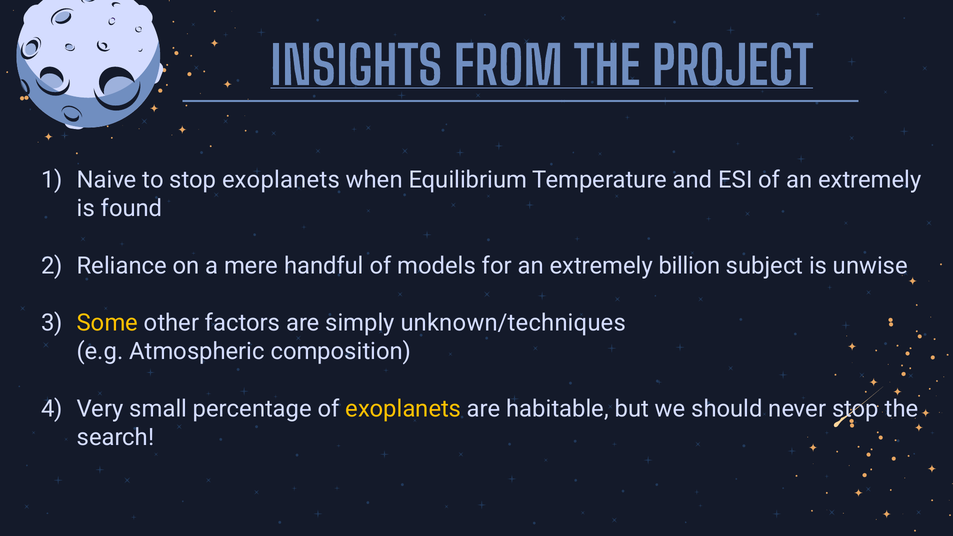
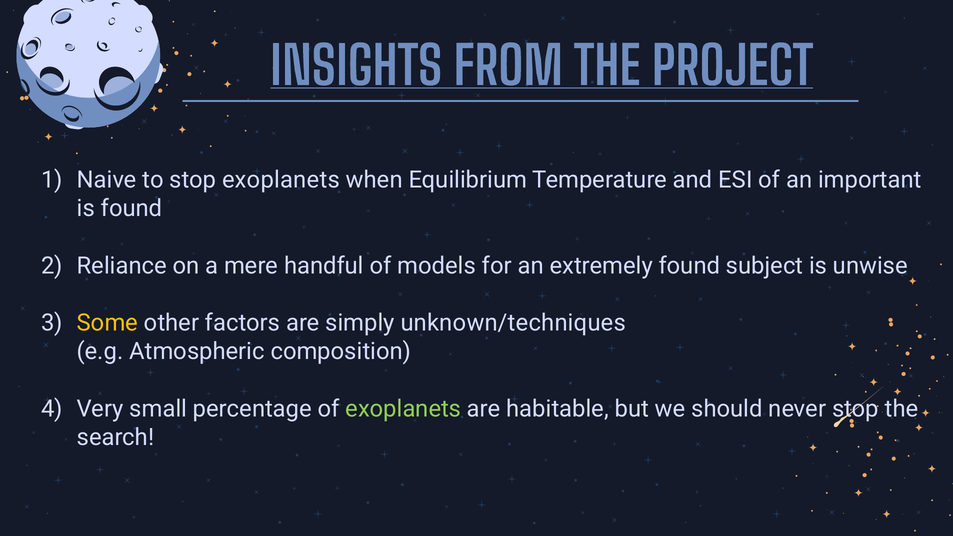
of an extremely: extremely -> important
extremely billion: billion -> found
exoplanets at (403, 409) colour: yellow -> light green
